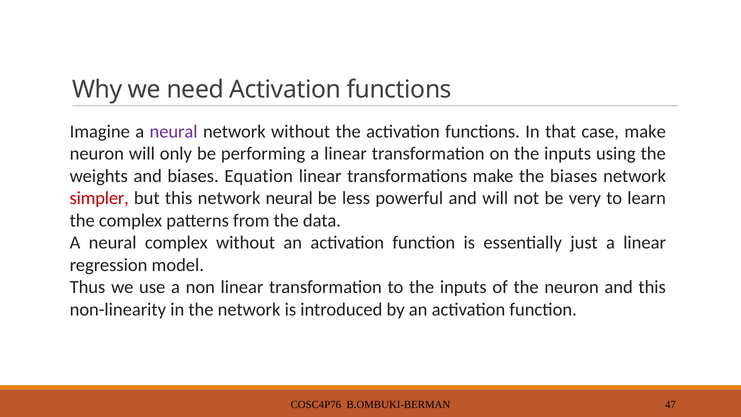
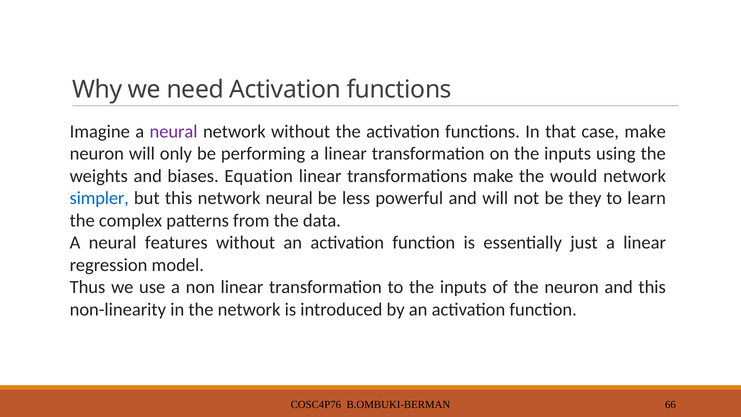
the biases: biases -> would
simpler colour: red -> blue
very: very -> they
neural complex: complex -> features
47: 47 -> 66
